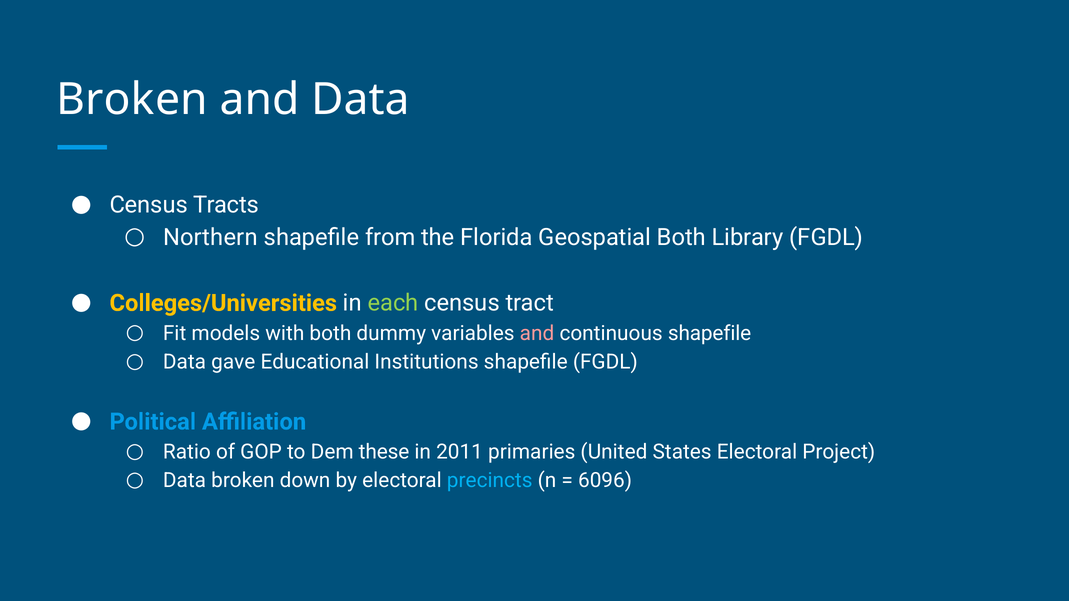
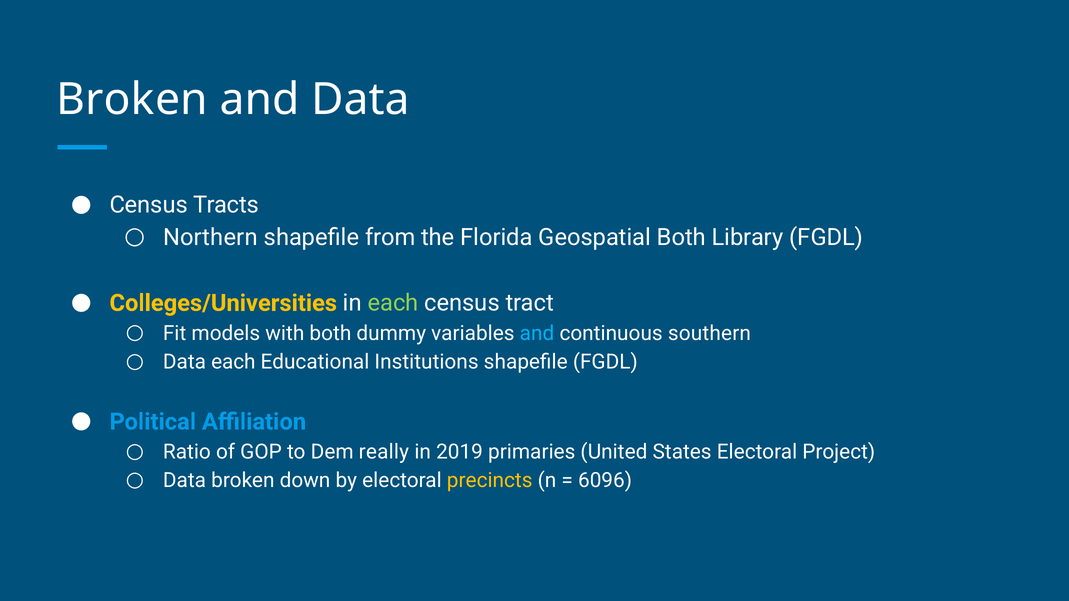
and at (537, 333) colour: pink -> light blue
continuous shapefile: shapefile -> southern
Data gave: gave -> each
these: these -> really
2011: 2011 -> 2019
precincts colour: light blue -> yellow
